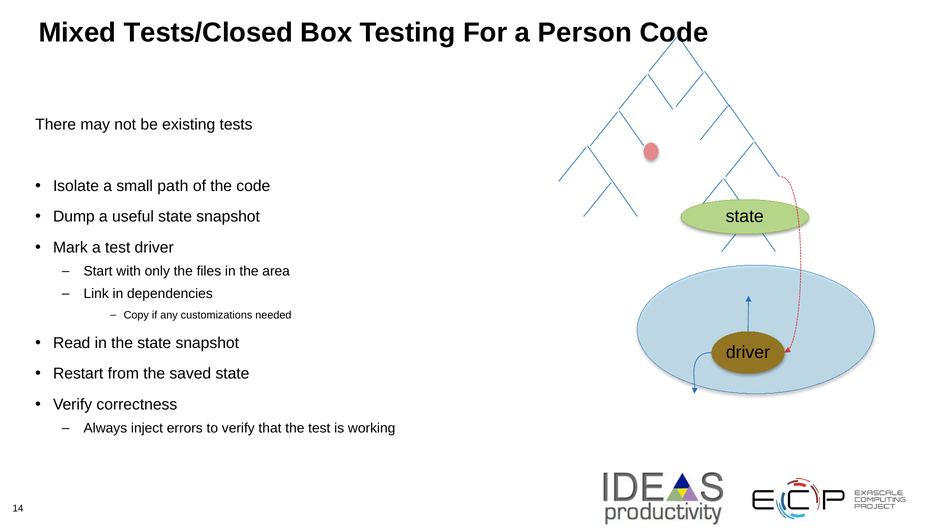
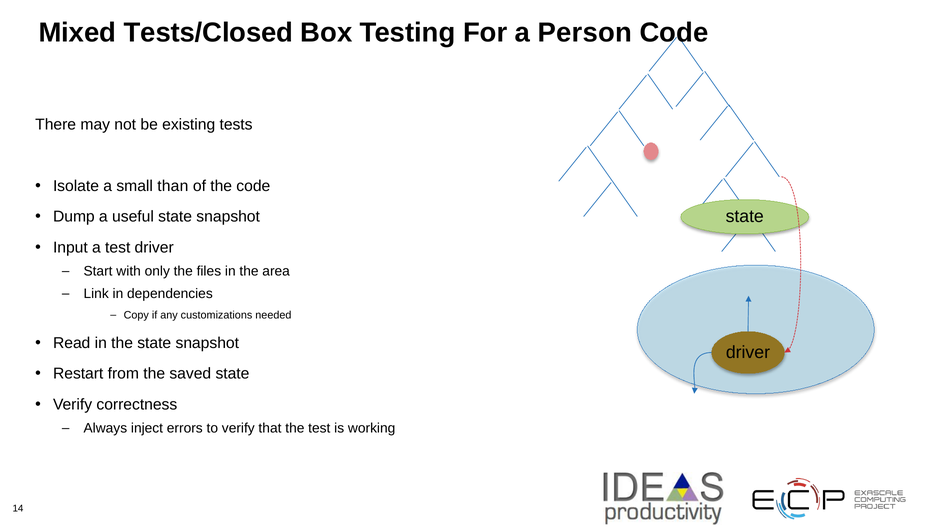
path: path -> than
Mark: Mark -> Input
